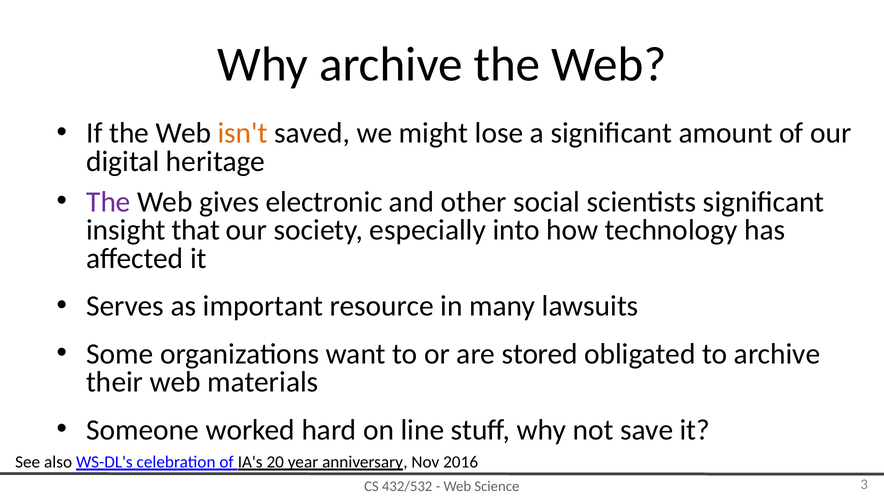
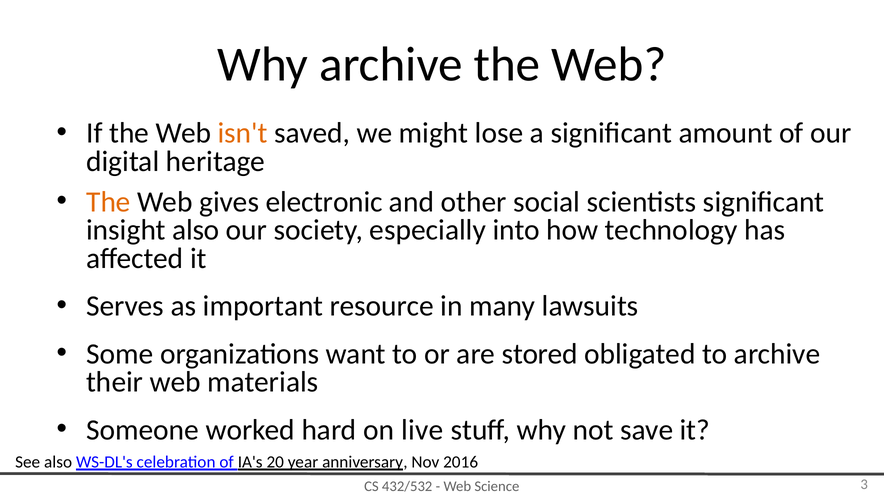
The at (108, 202) colour: purple -> orange
insight that: that -> also
line: line -> live
